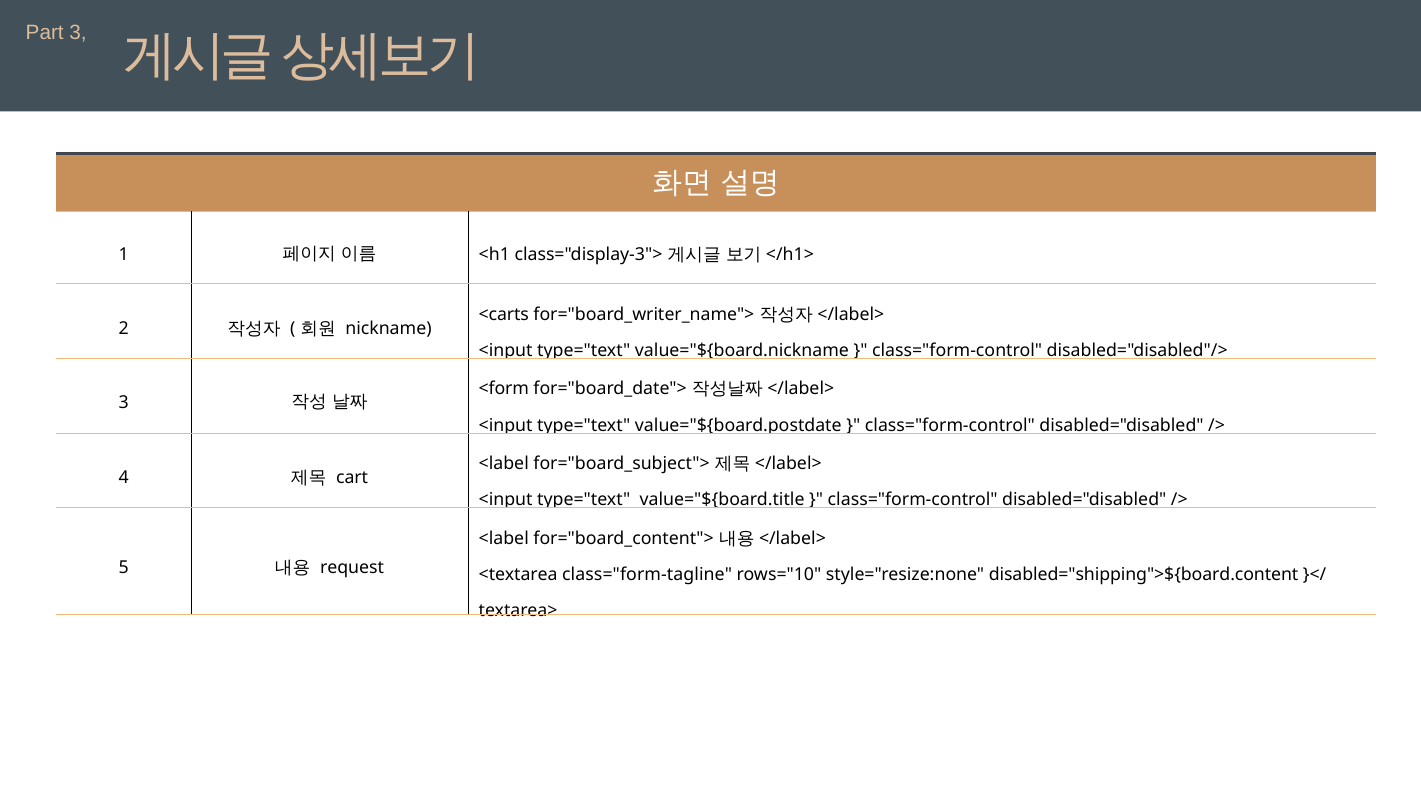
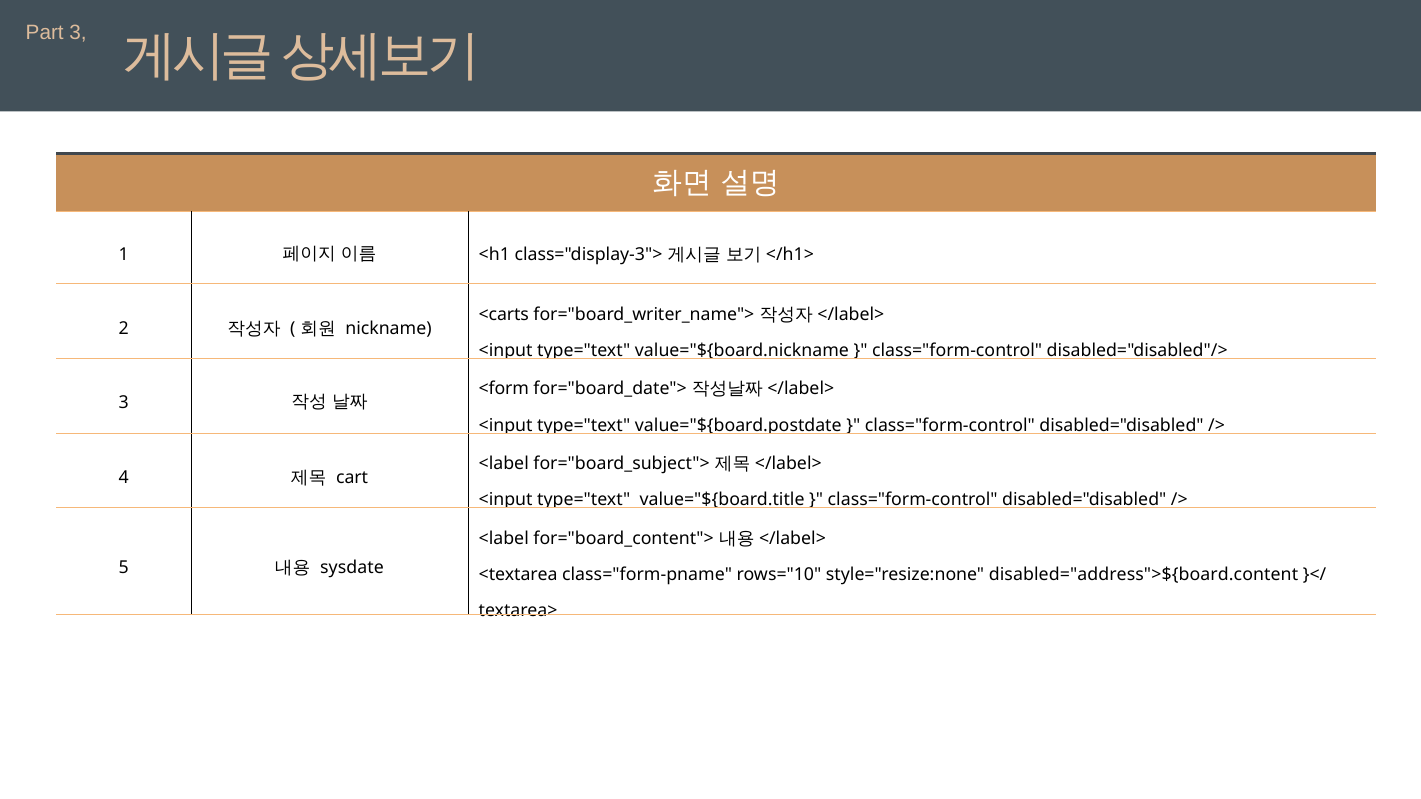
request: request -> sysdate
class="form-tagline: class="form-tagline -> class="form-pname
disabled="shipping">${board.content: disabled="shipping">${board.content -> disabled="address">${board.content
